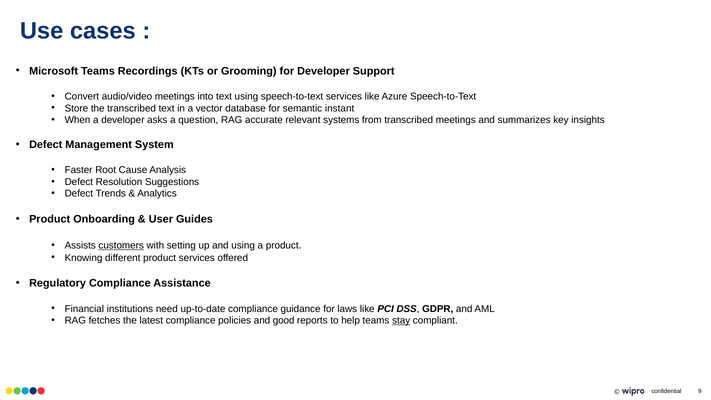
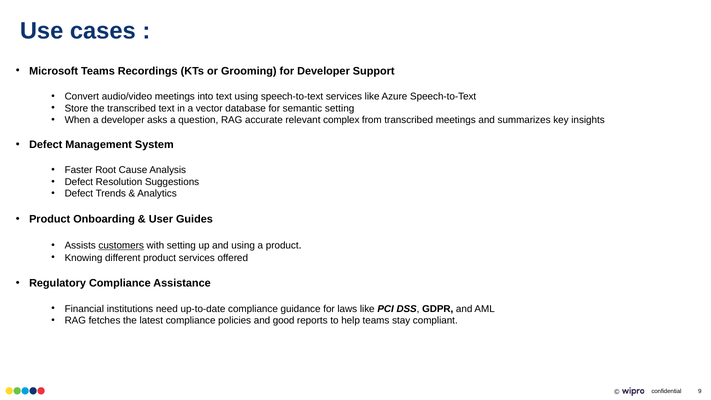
semantic instant: instant -> setting
systems: systems -> complex
stay underline: present -> none
